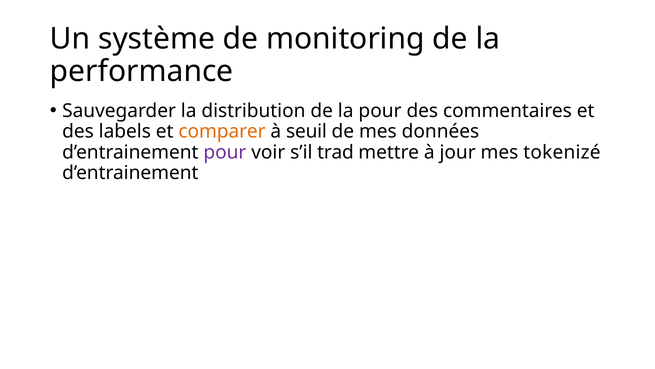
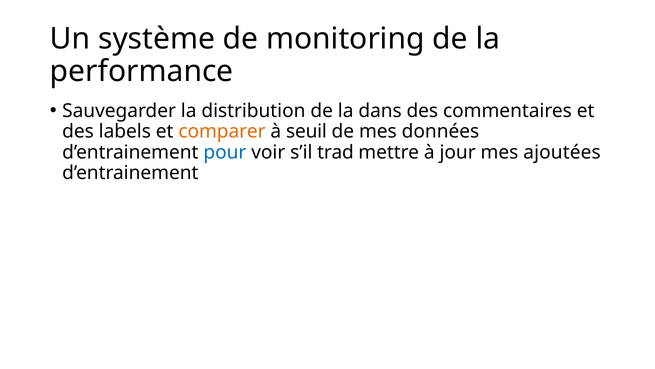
la pour: pour -> dans
pour at (225, 152) colour: purple -> blue
tokenizé: tokenizé -> ajoutées
